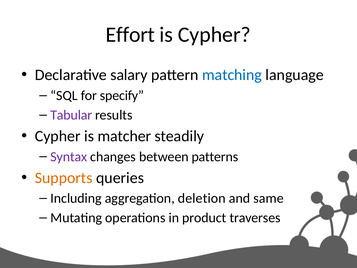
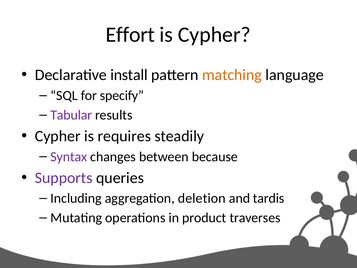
salary: salary -> install
matching colour: blue -> orange
matcher: matcher -> requires
patterns: patterns -> because
Supports colour: orange -> purple
same: same -> tardis
